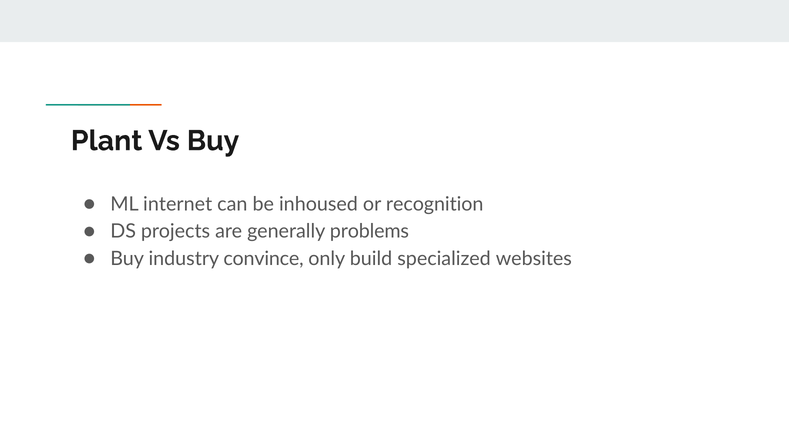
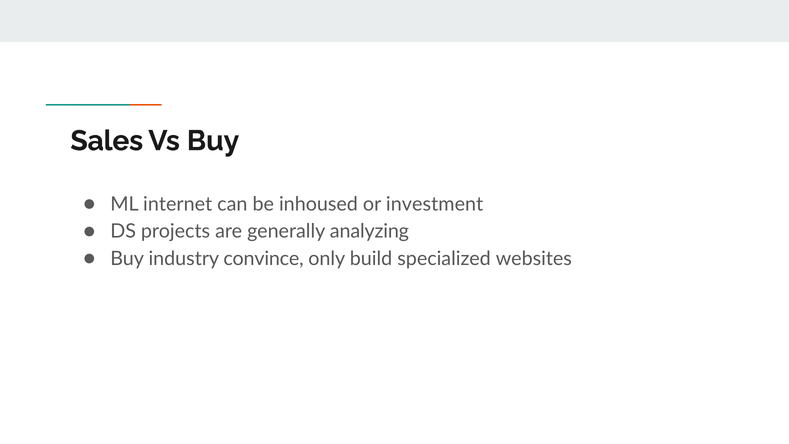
Plant: Plant -> Sales
recognition: recognition -> investment
problems: problems -> analyzing
